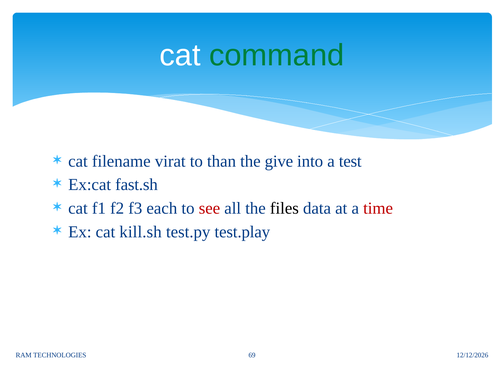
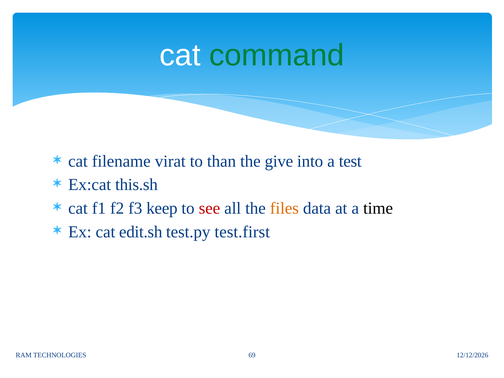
fast.sh: fast.sh -> this.sh
each: each -> keep
files colour: black -> orange
time colour: red -> black
kill.sh: kill.sh -> edit.sh
test.play: test.play -> test.first
